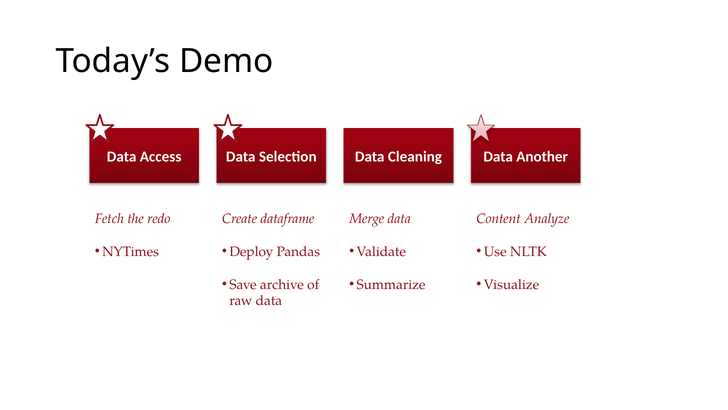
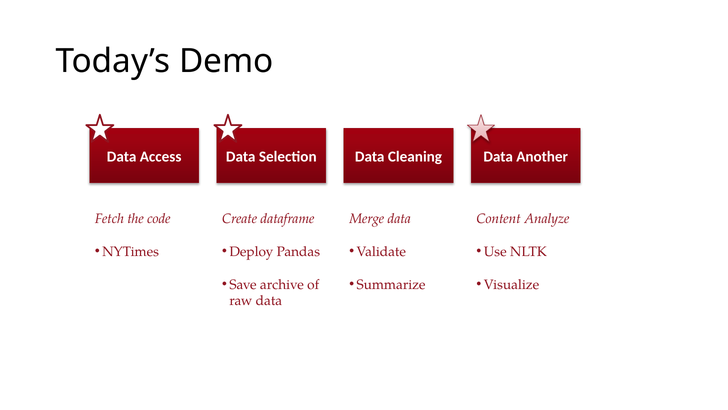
redo: redo -> code
